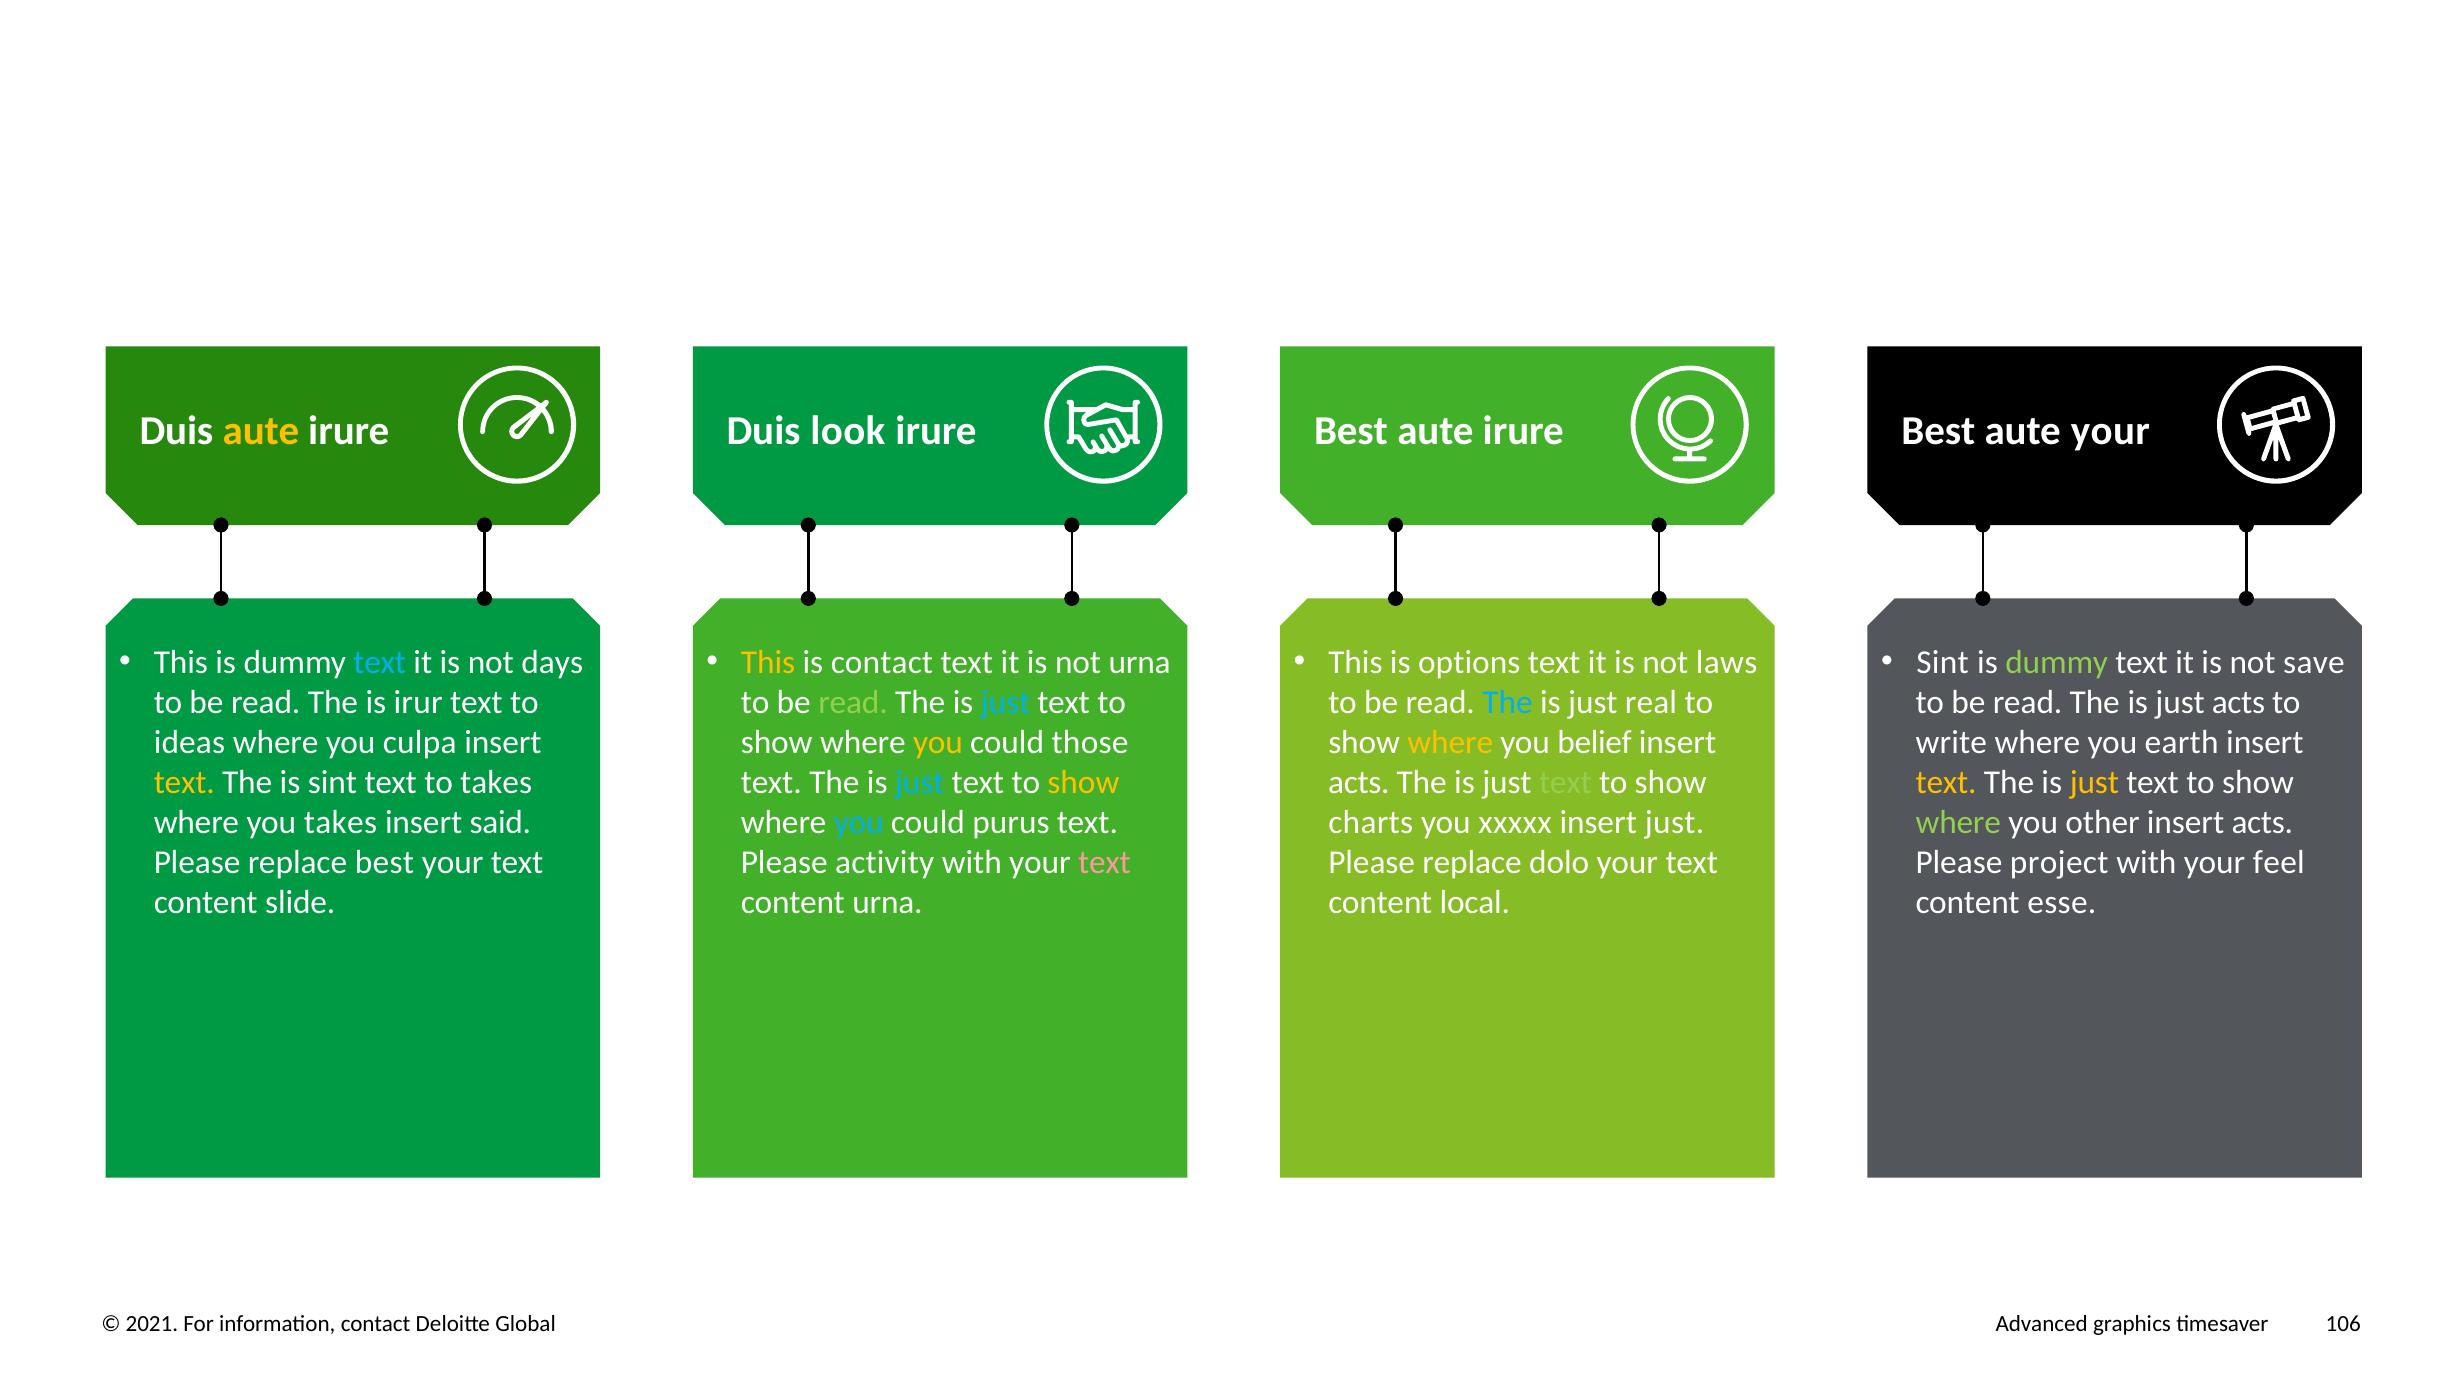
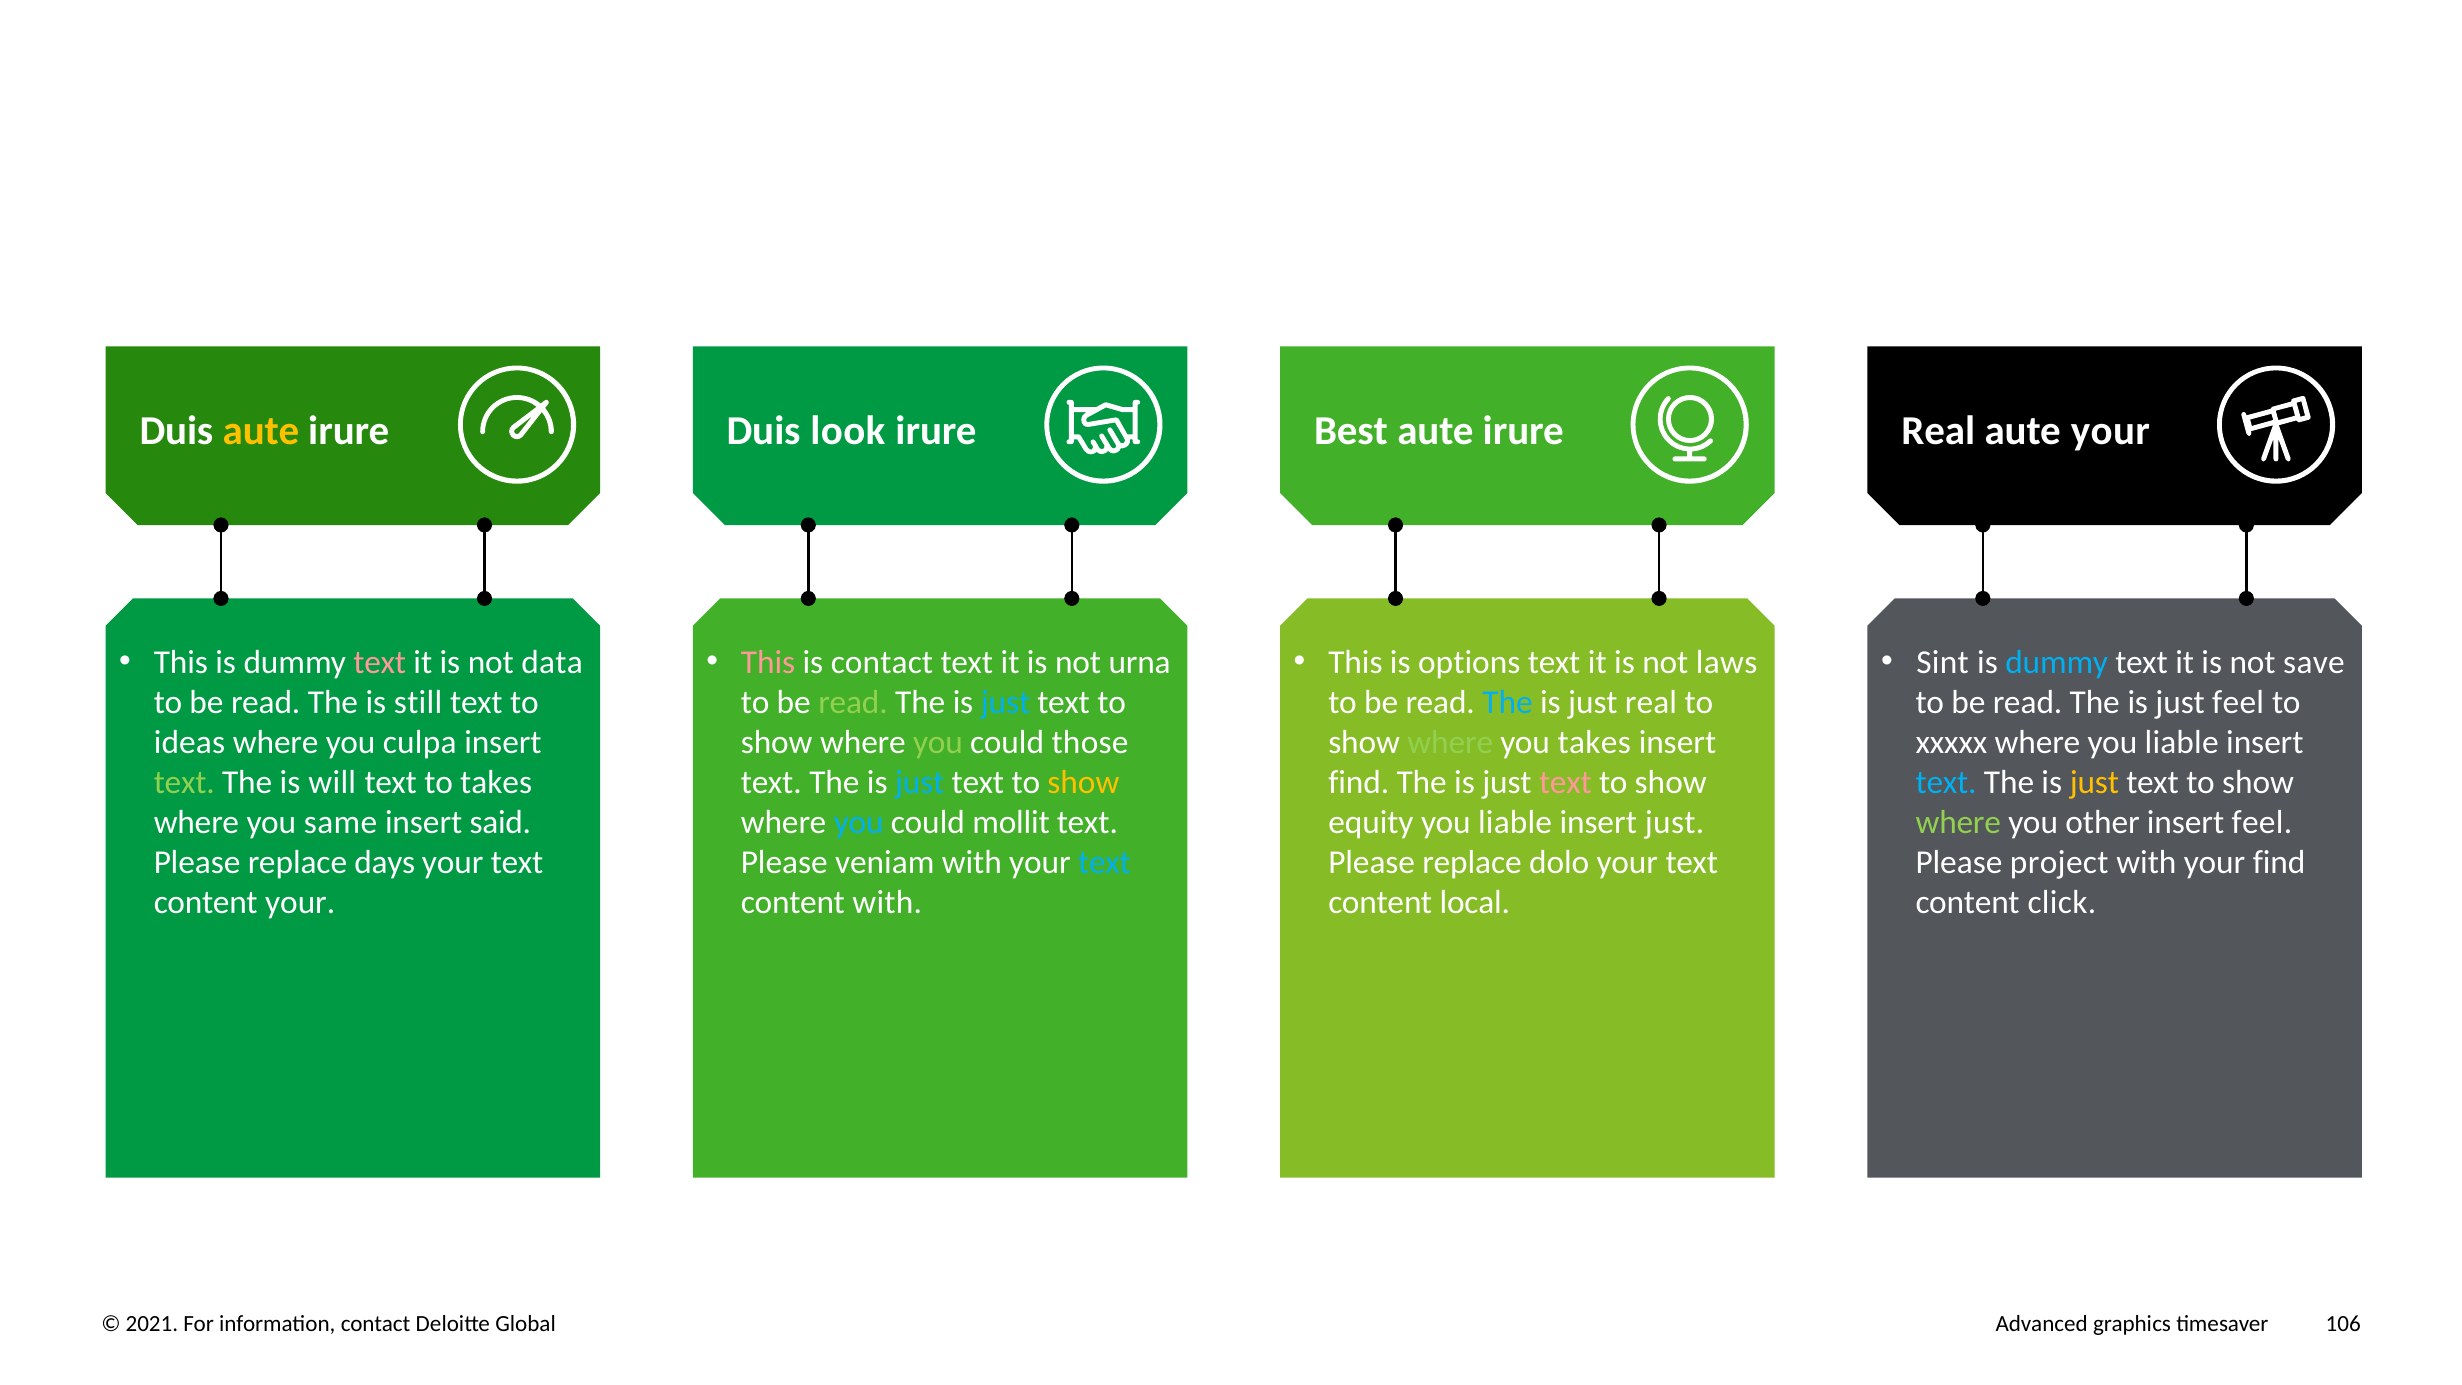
aute irure Best: Best -> Real
text at (380, 662) colour: light blue -> pink
days: days -> data
This at (768, 662) colour: yellow -> pink
dummy at (2057, 662) colour: light green -> light blue
irur: irur -> still
just acts: acts -> feel
you at (938, 742) colour: yellow -> light green
where at (1450, 742) colour: yellow -> light green
you belief: belief -> takes
write: write -> xxxxx
where you earth: earth -> liable
text at (184, 782) colour: yellow -> light green
is sint: sint -> will
acts at (1359, 782): acts -> find
text at (1565, 782) colour: light green -> pink
text at (1946, 782) colour: yellow -> light blue
you takes: takes -> same
purus: purus -> mollit
charts: charts -> equity
xxxxx at (1515, 822): xxxxx -> liable
acts at (2262, 822): acts -> feel
replace best: best -> days
activity: activity -> veniam
text at (1105, 862) colour: pink -> light blue
your feel: feel -> find
content slide: slide -> your
content urna: urna -> with
esse: esse -> click
